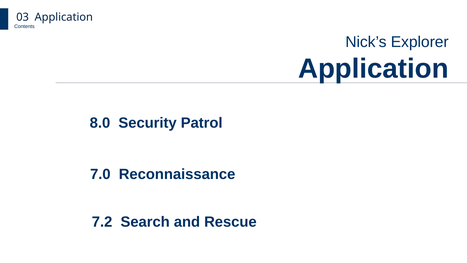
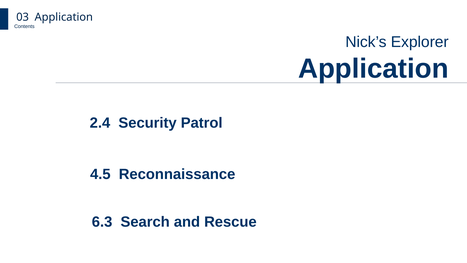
8.0: 8.0 -> 2.4
7.0: 7.0 -> 4.5
7.2: 7.2 -> 6.3
